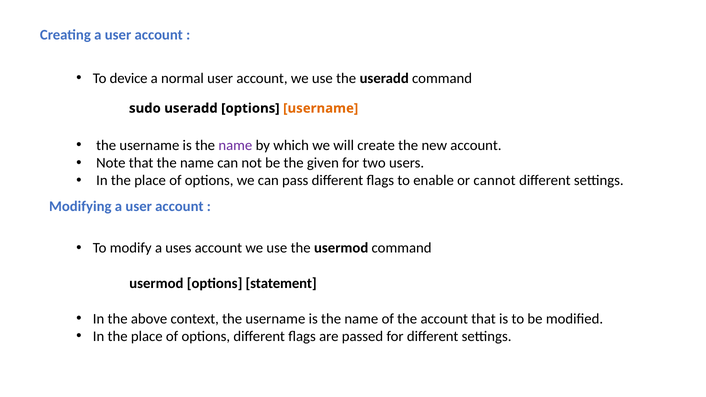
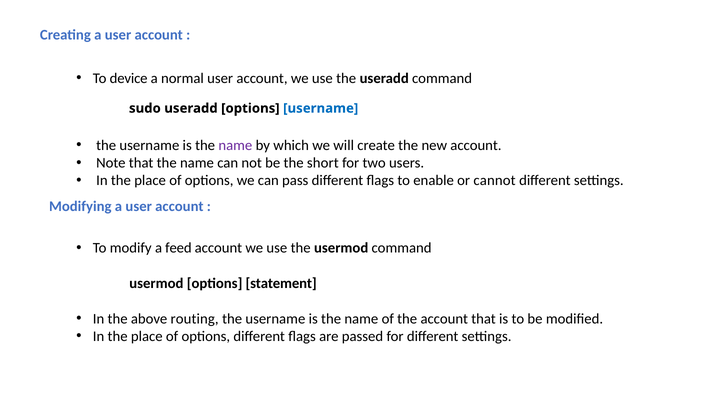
username at (321, 108) colour: orange -> blue
given: given -> short
uses: uses -> feed
context: context -> routing
